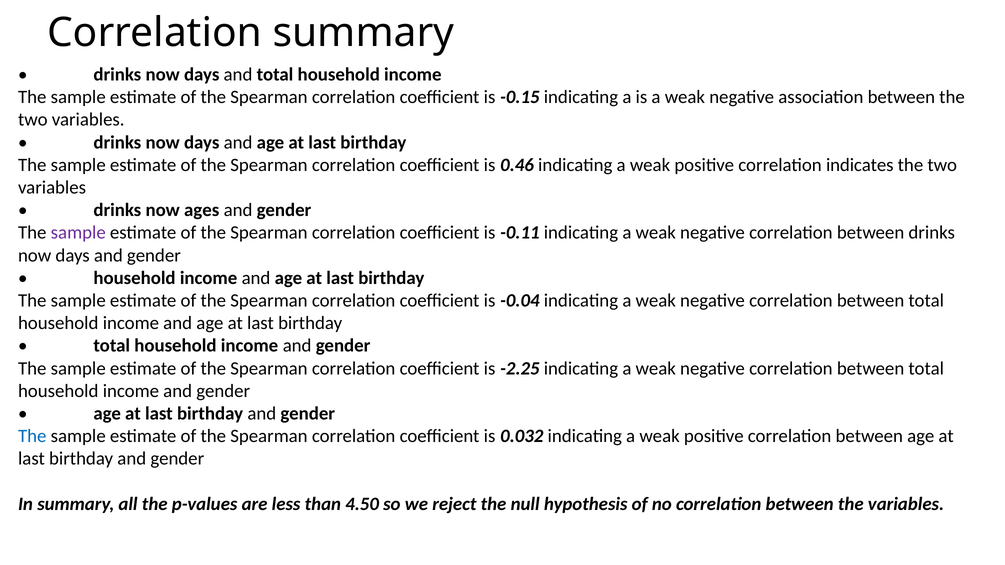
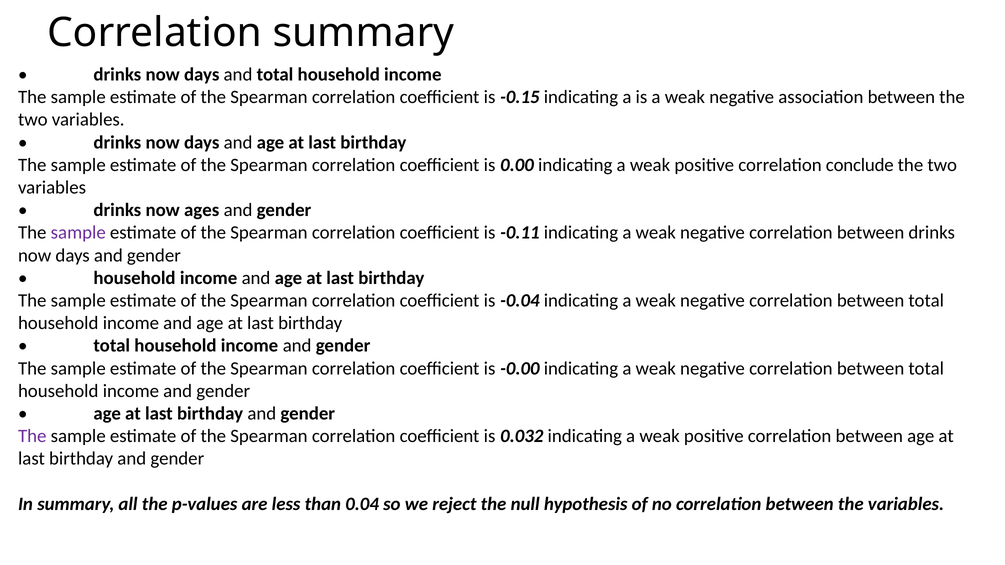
0.46: 0.46 -> 0.00
indicates: indicates -> conclude
-2.25: -2.25 -> -0.00
The at (32, 436) colour: blue -> purple
4.50: 4.50 -> 0.04
